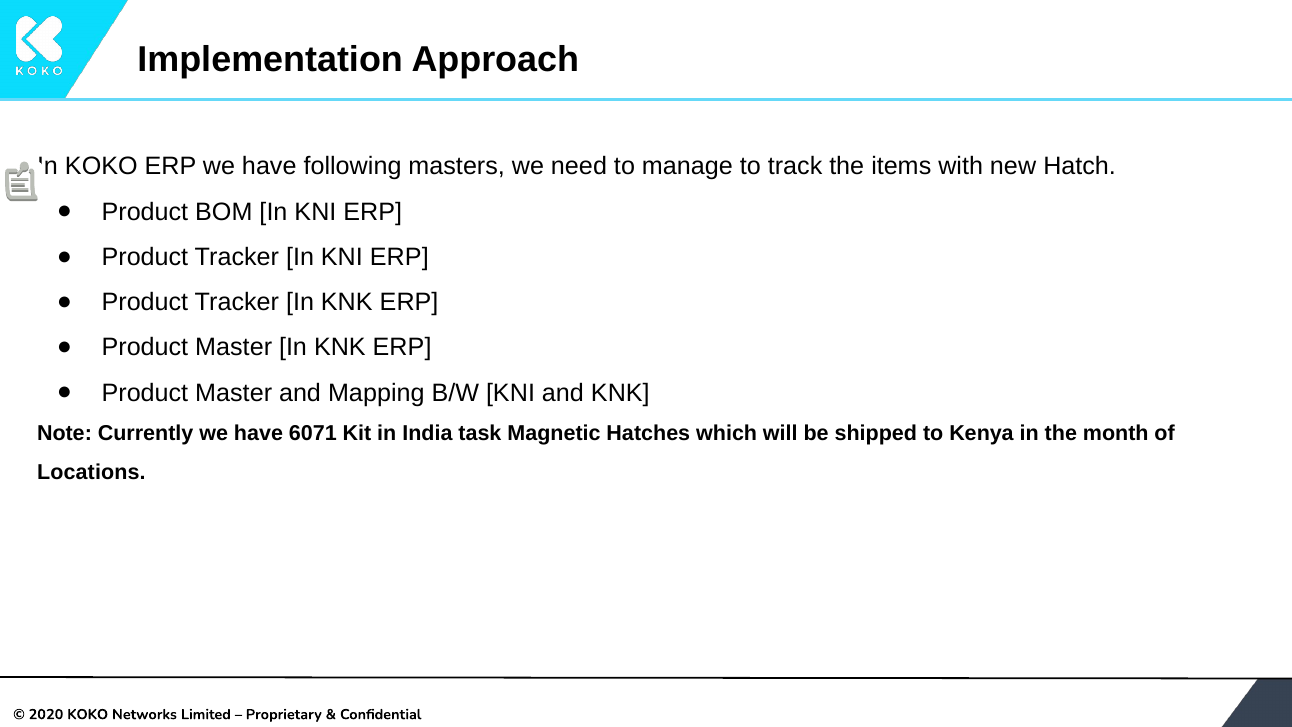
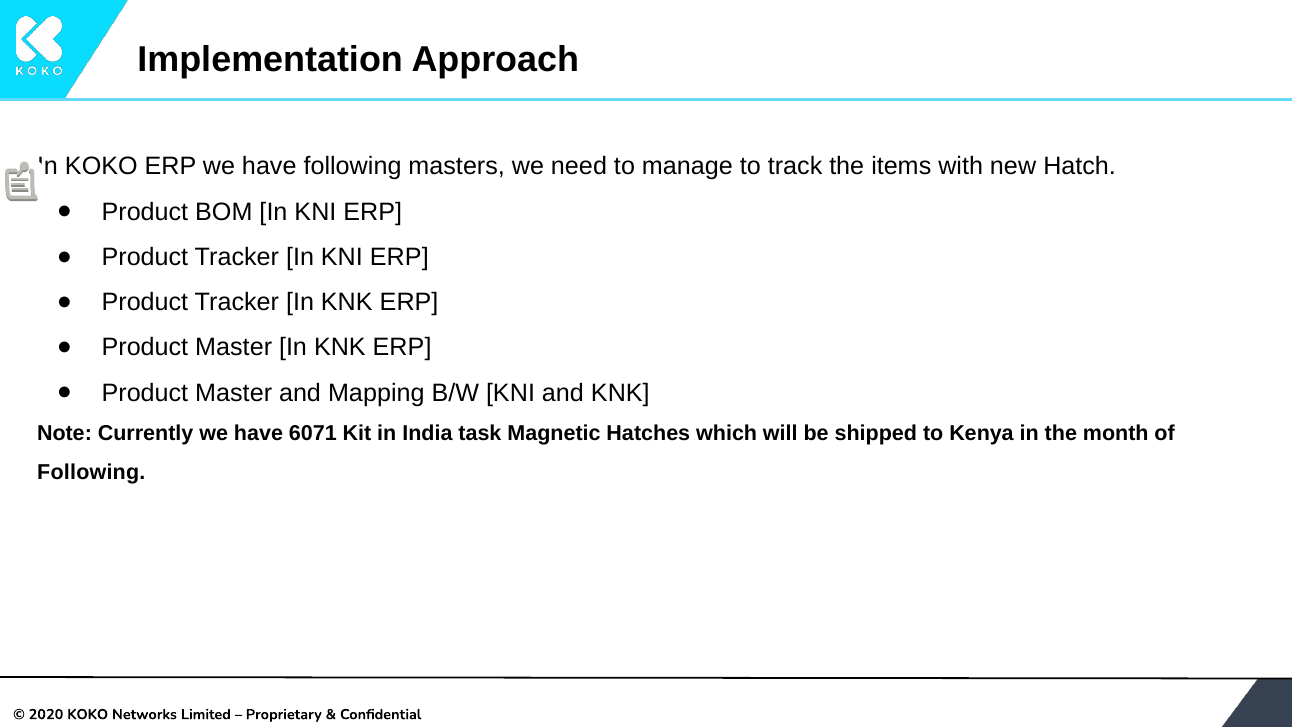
Locations at (91, 472): Locations -> Following
